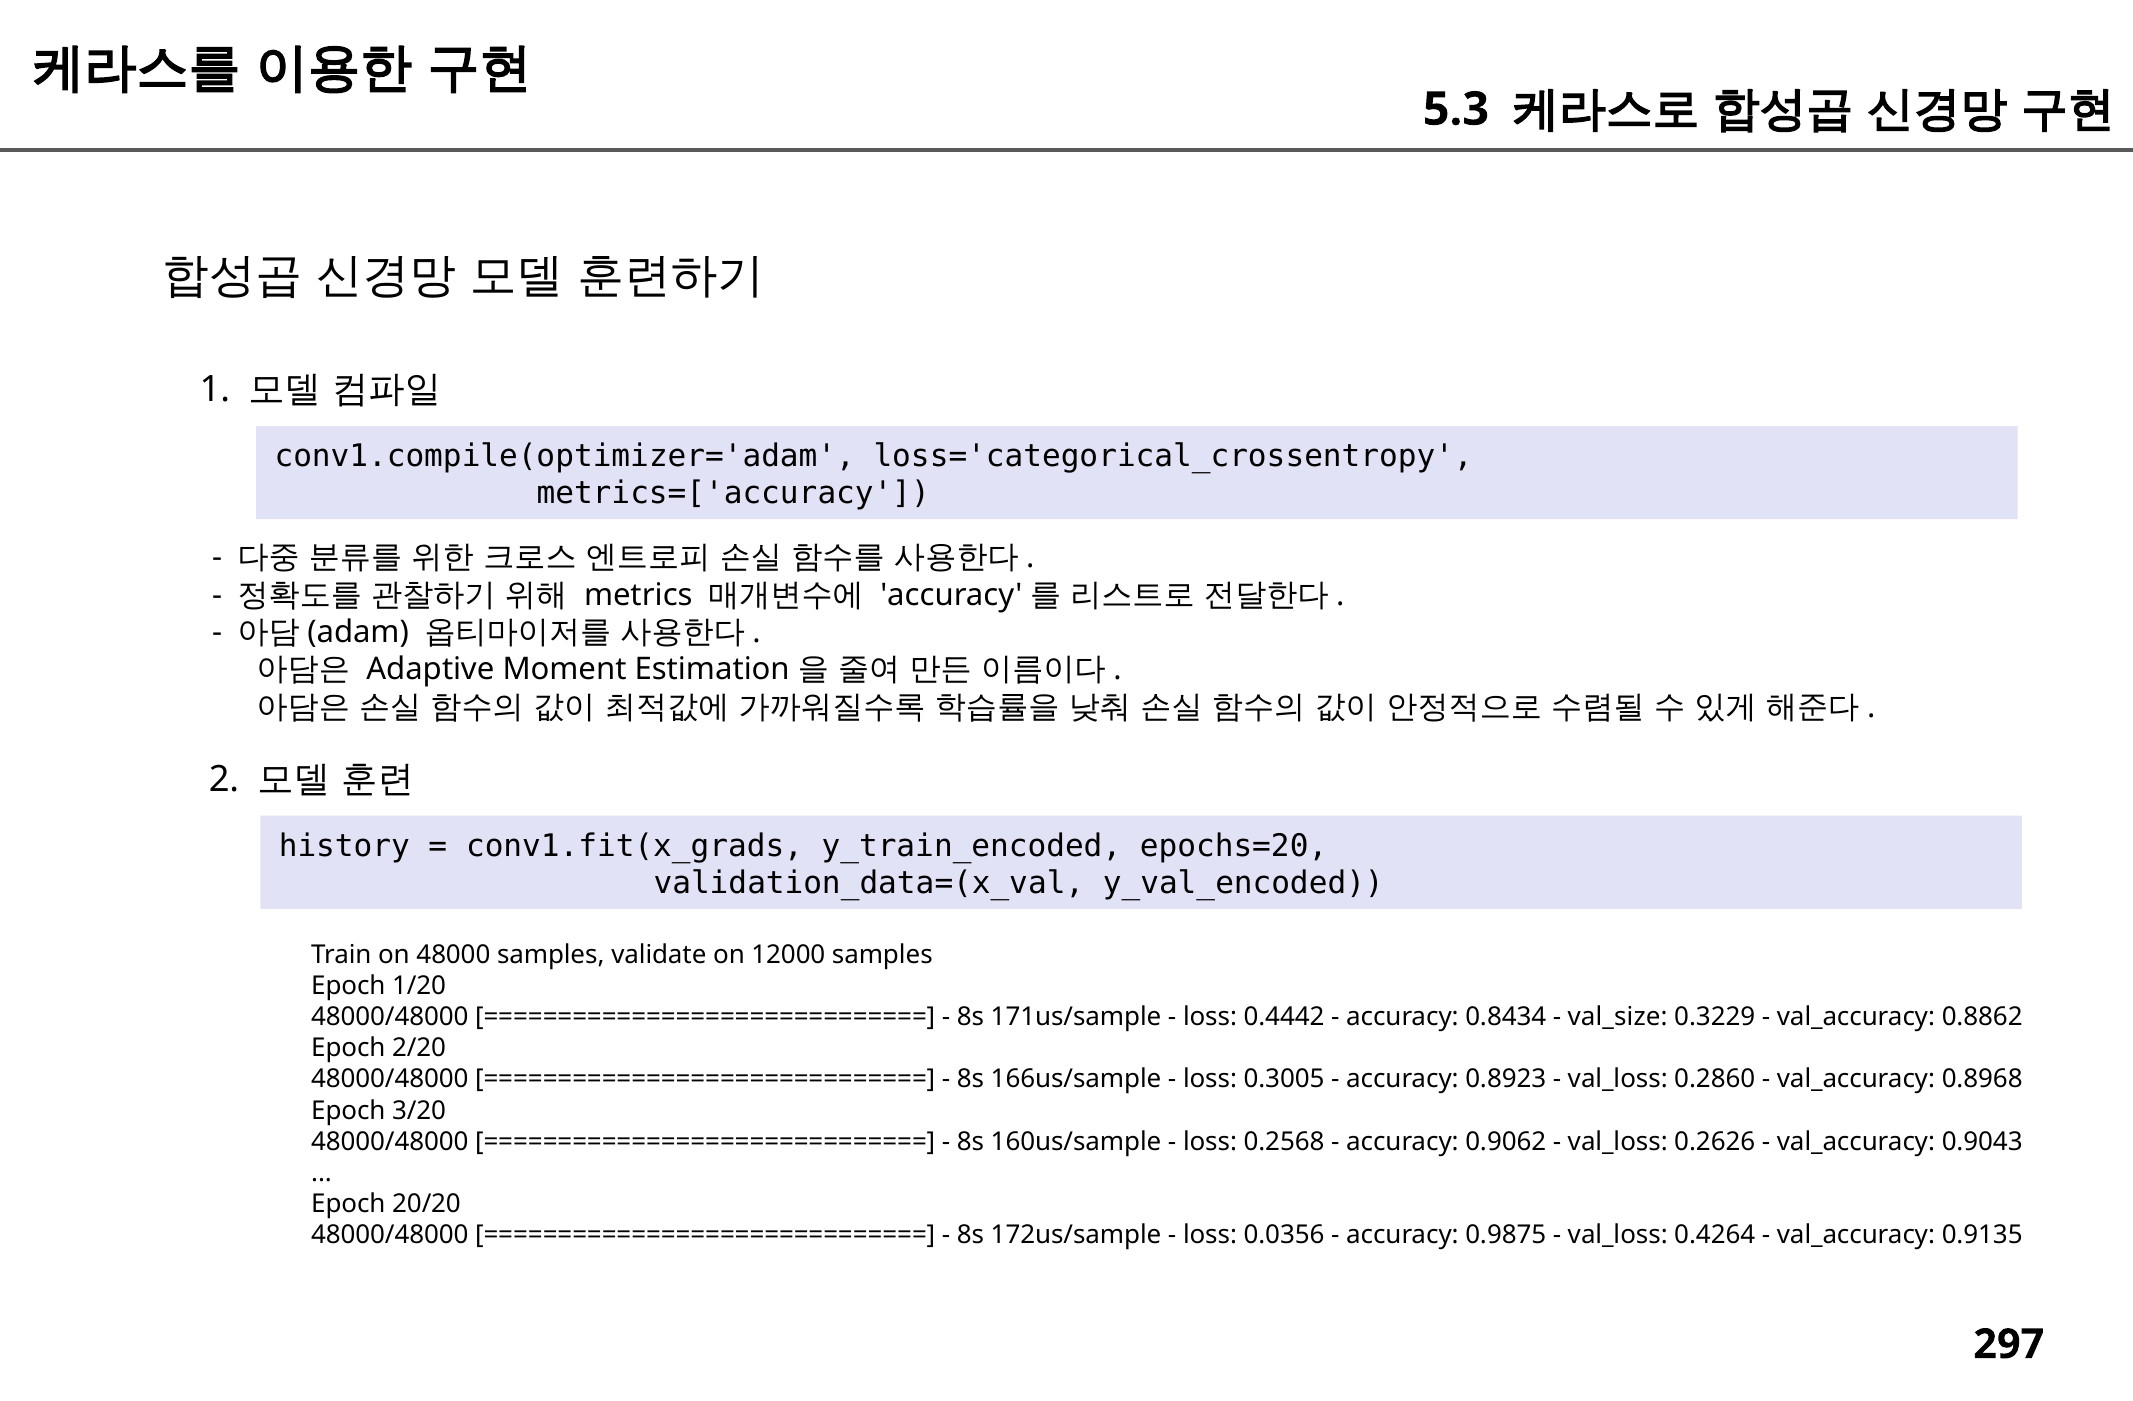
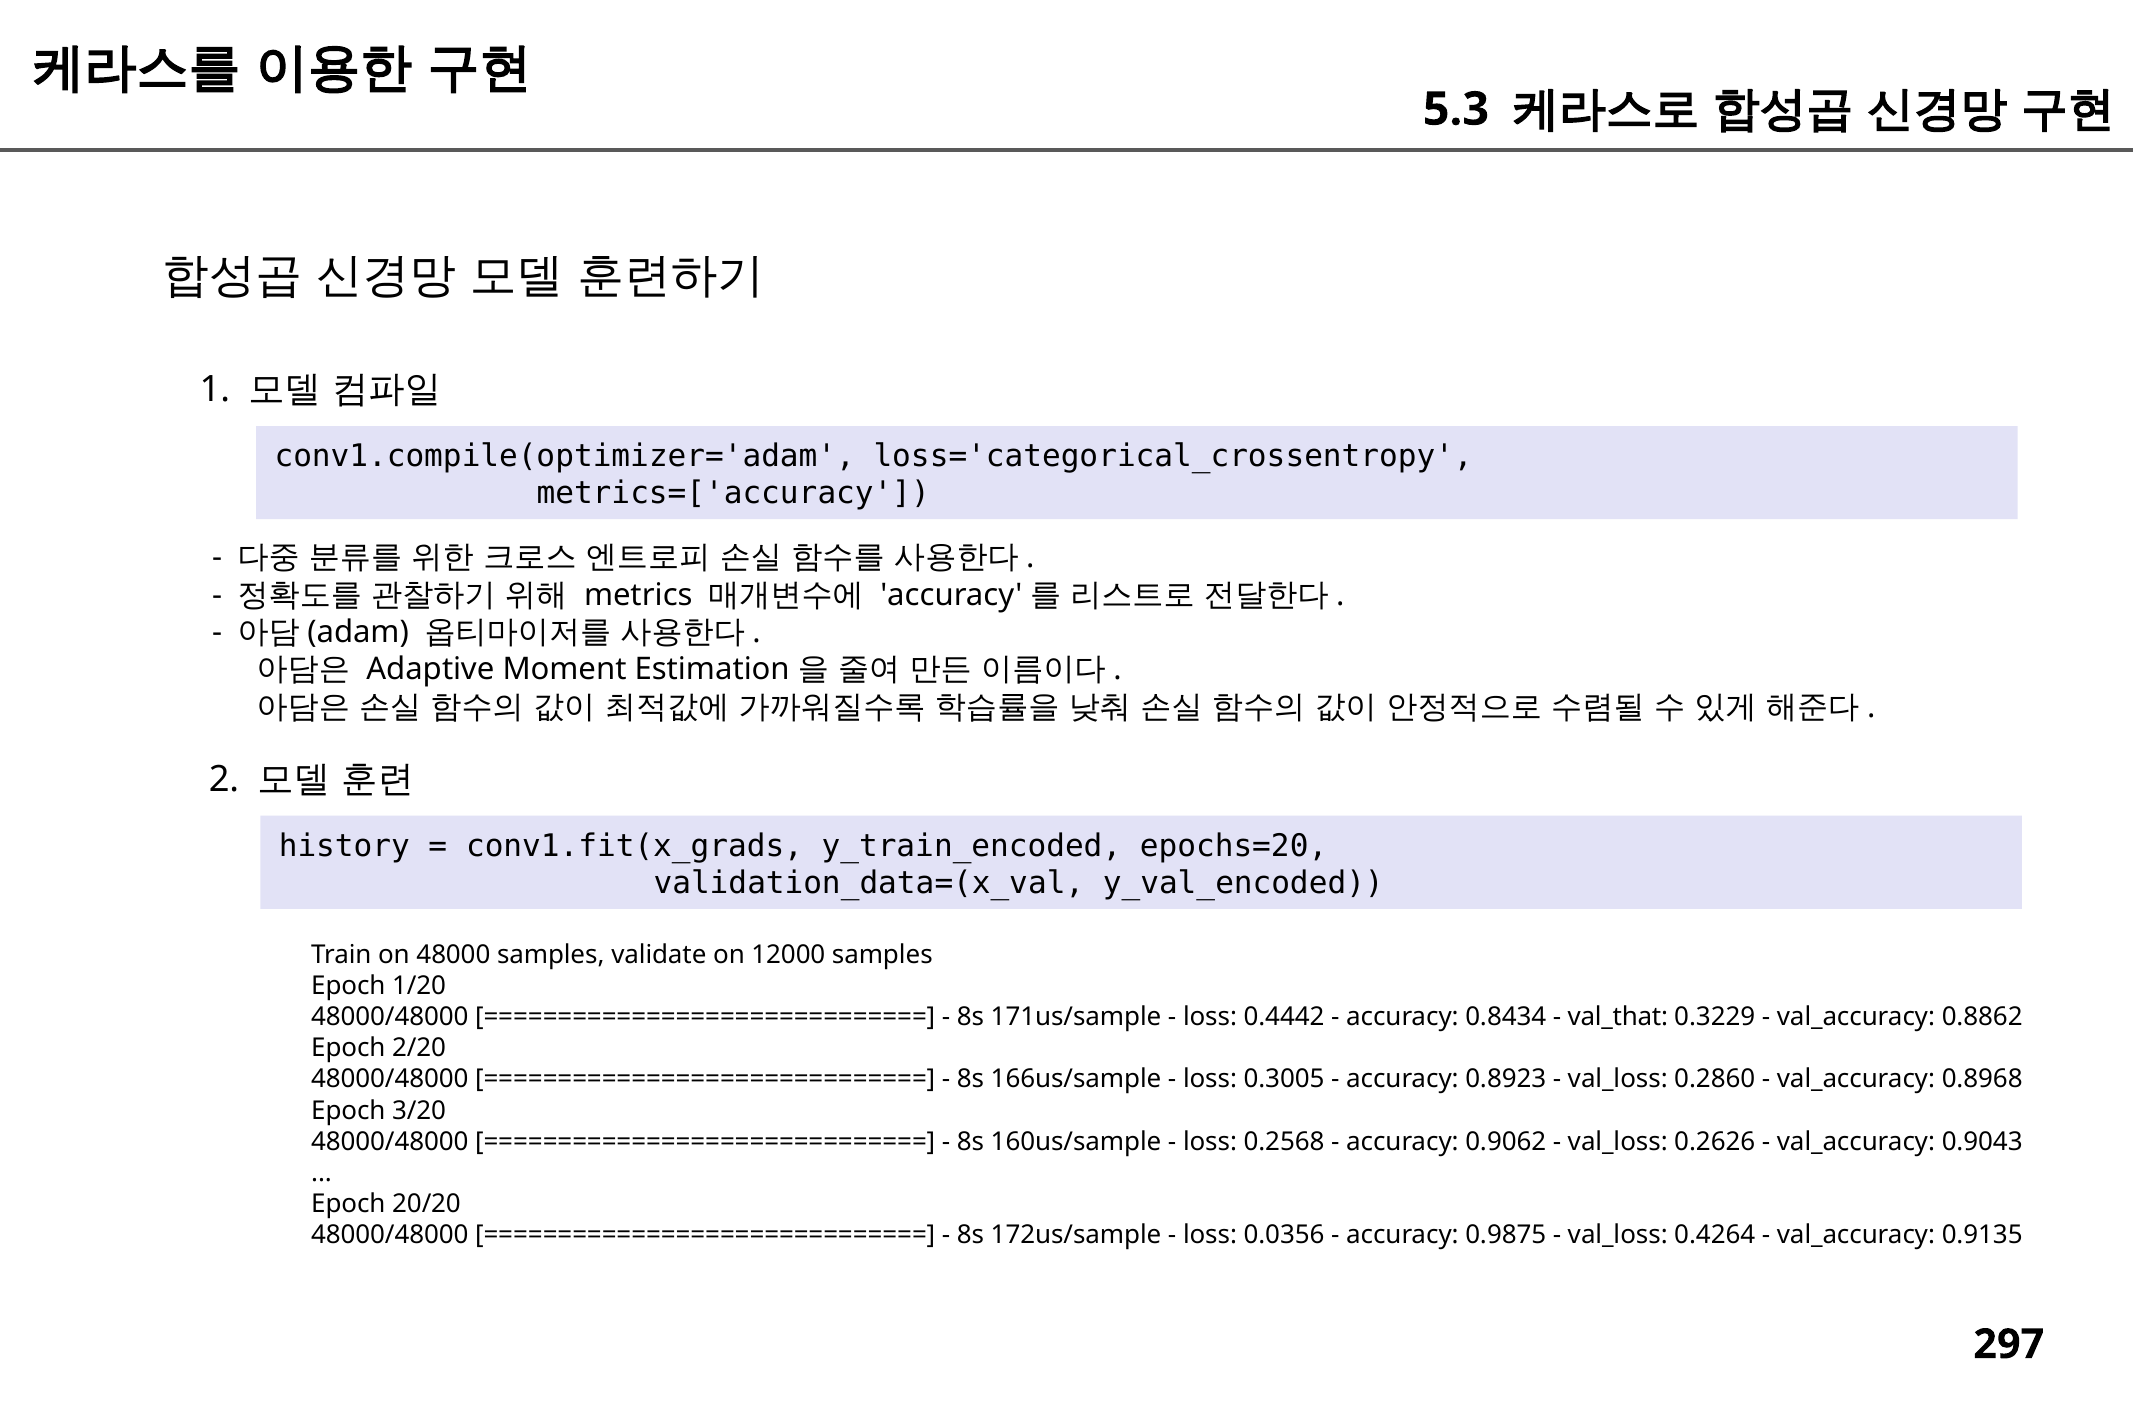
val_size: val_size -> val_that
